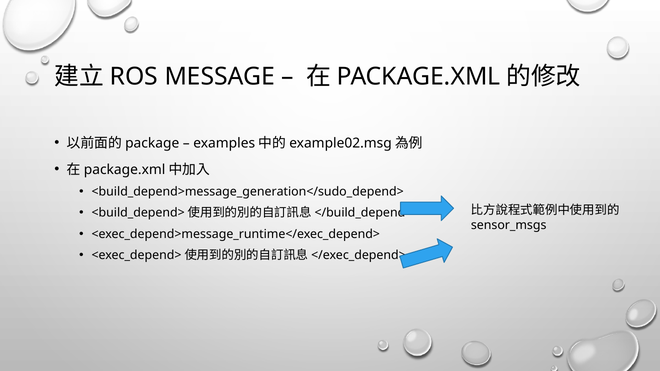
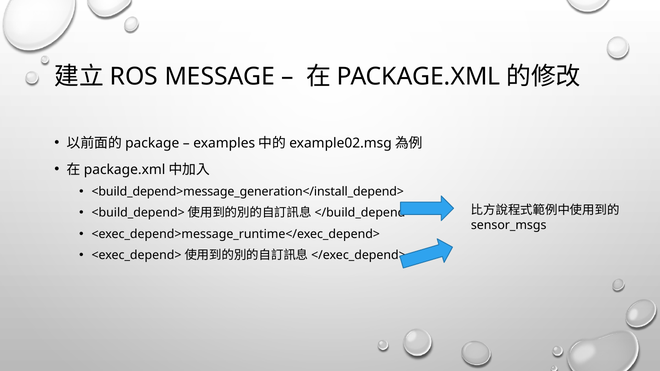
<build_depend>message_generation</sudo_depend>: <build_depend>message_generation</sudo_depend> -> <build_depend>message_generation</install_depend>
